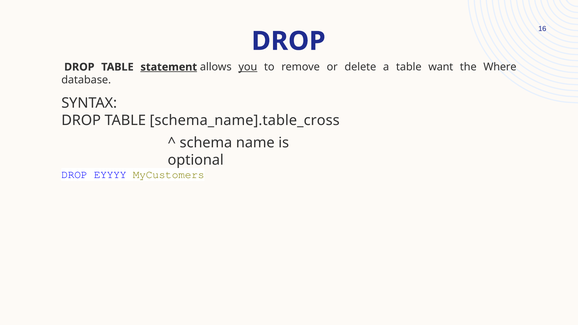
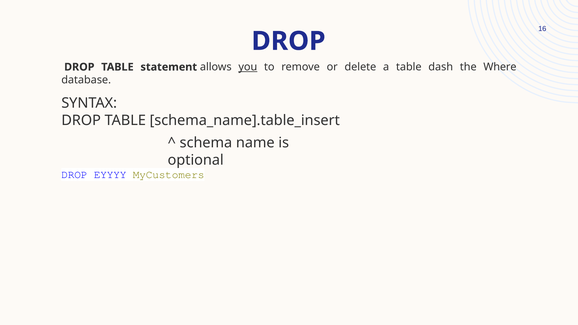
statement underline: present -> none
want: want -> dash
schema_name].table_cross: schema_name].table_cross -> schema_name].table_insert
